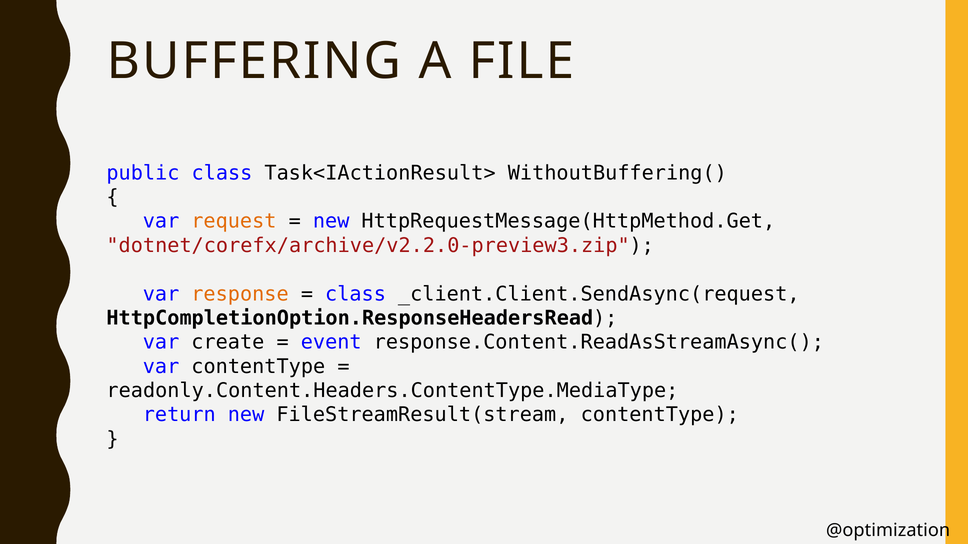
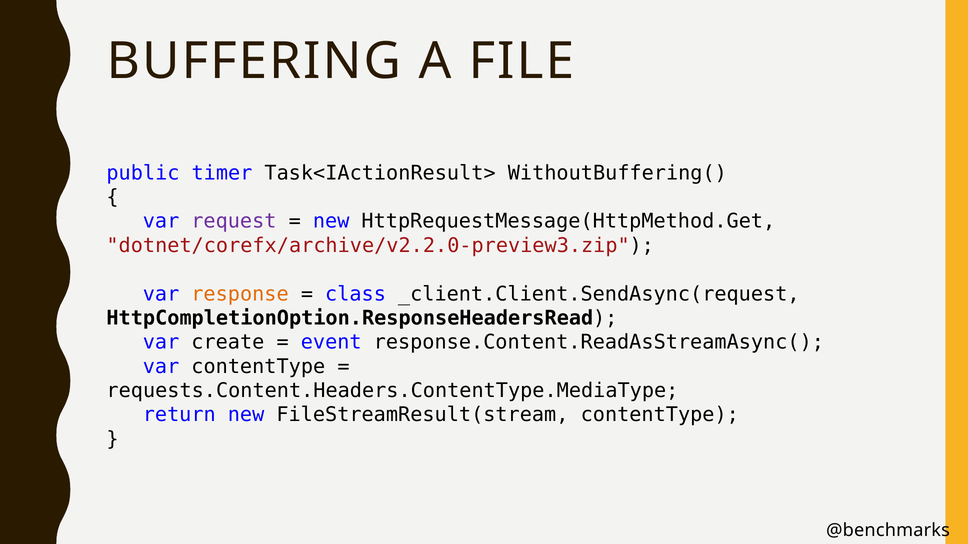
public class: class -> timer
request colour: orange -> purple
readonly.Content.Headers.ContentType.MediaType: readonly.Content.Headers.ContentType.MediaType -> requests.Content.Headers.ContentType.MediaType
@optimization: @optimization -> @benchmarks
